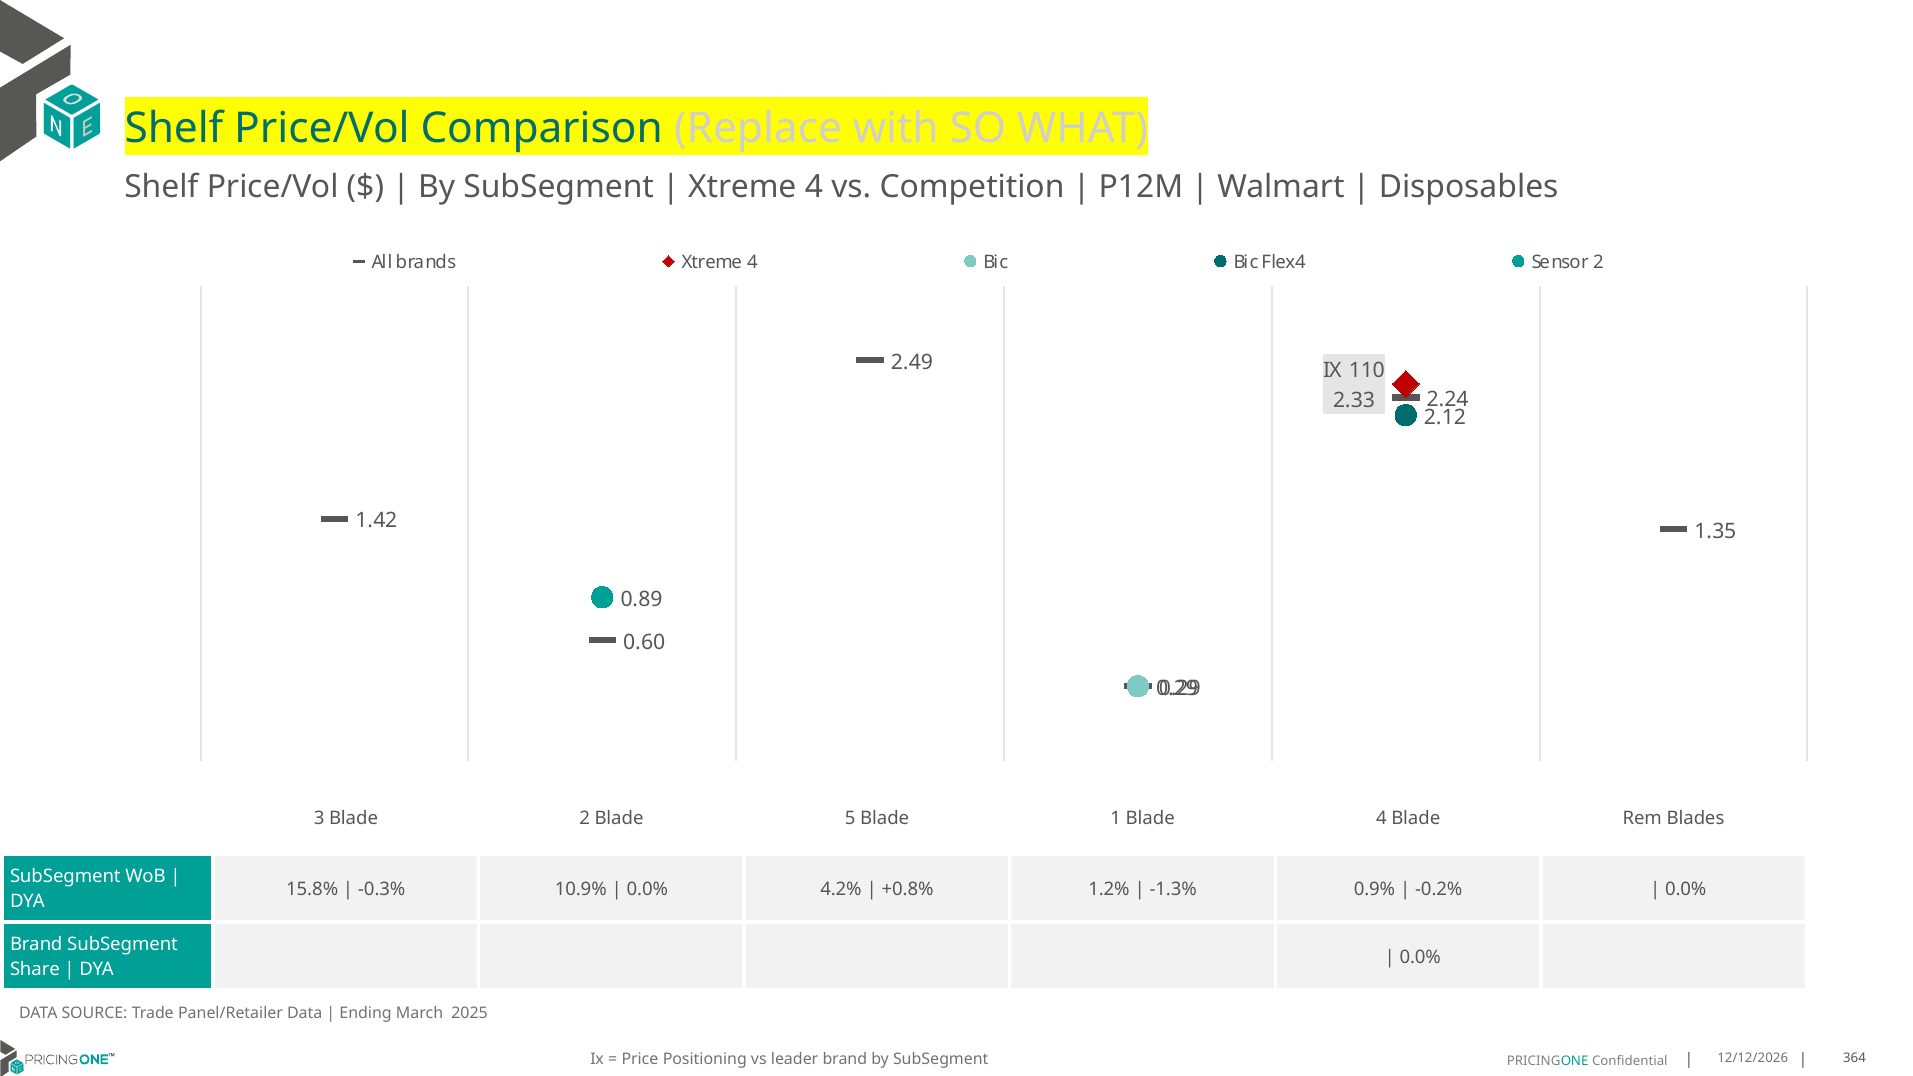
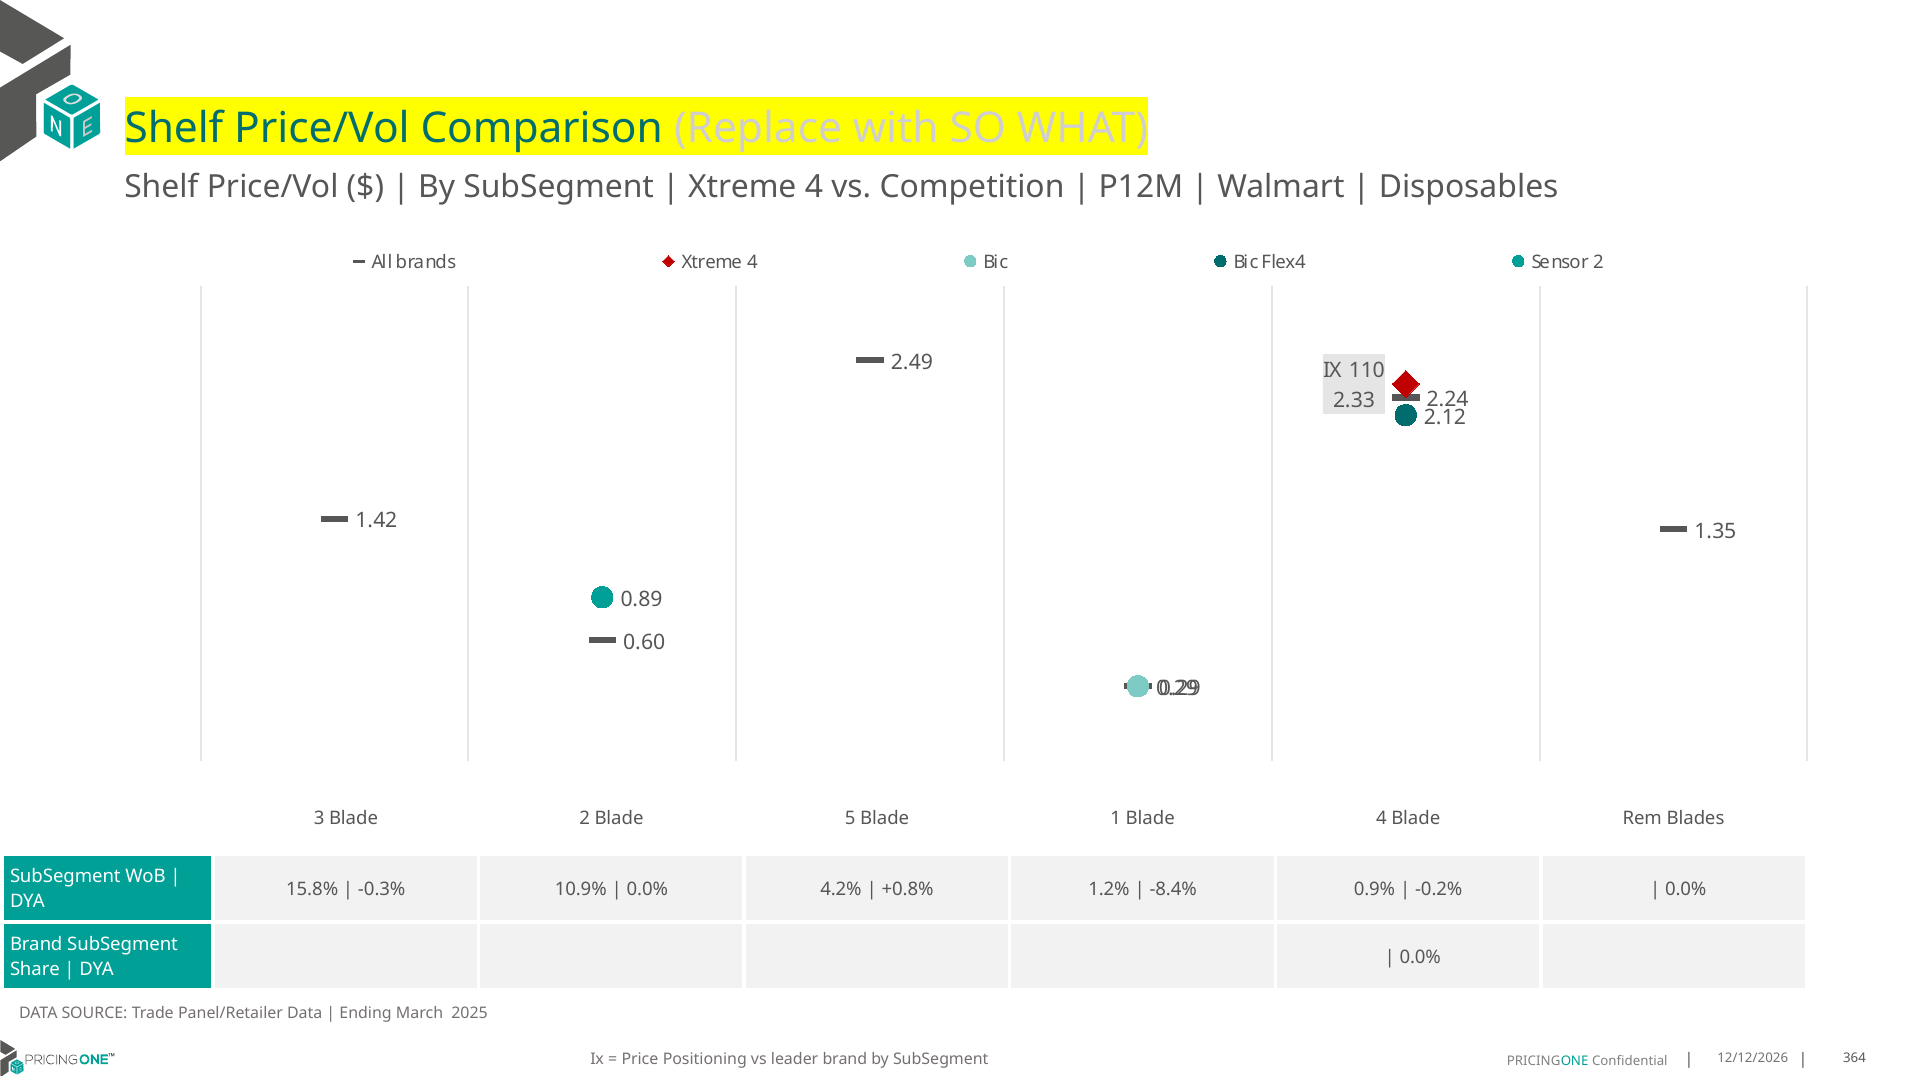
-1.3%: -1.3% -> -8.4%
